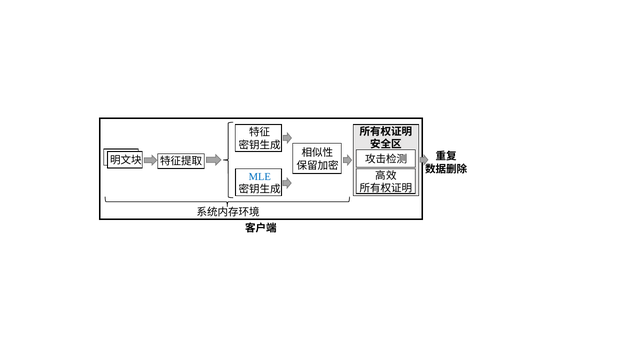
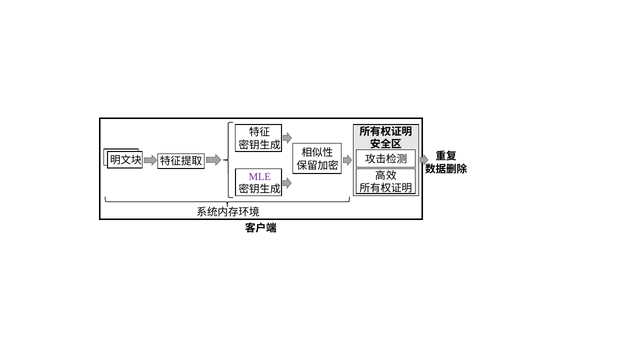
MLE colour: blue -> purple
